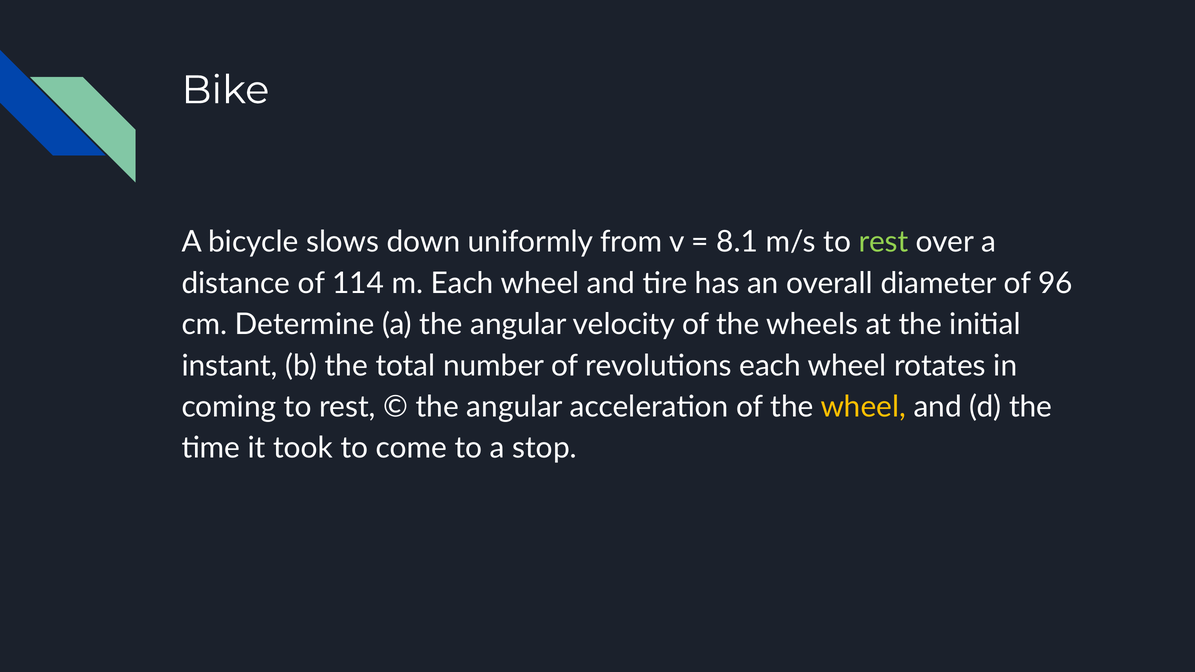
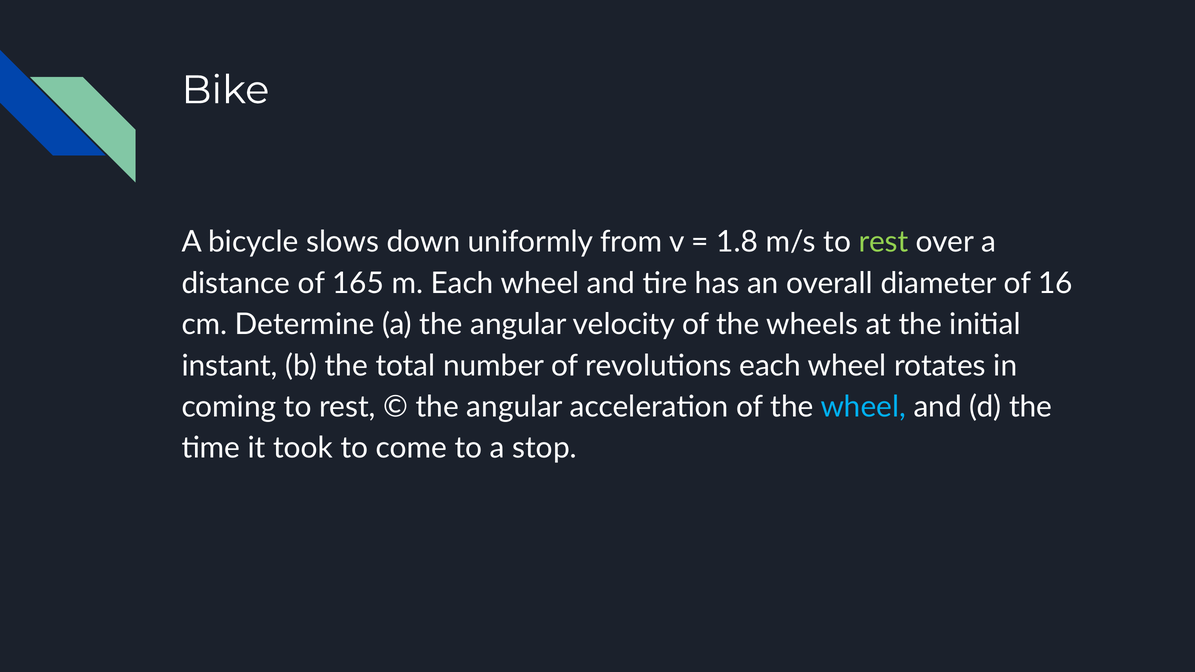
8.1: 8.1 -> 1.8
114: 114 -> 165
96: 96 -> 16
wheel at (863, 407) colour: yellow -> light blue
